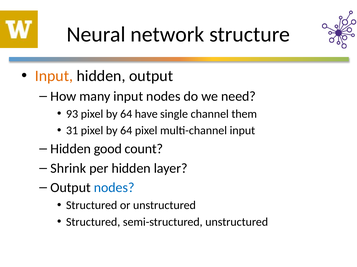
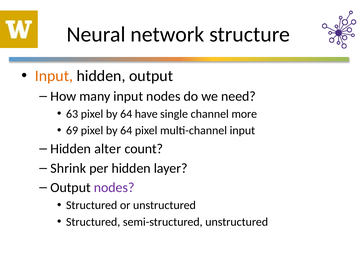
93: 93 -> 63
them: them -> more
31: 31 -> 69
good: good -> alter
nodes at (114, 188) colour: blue -> purple
